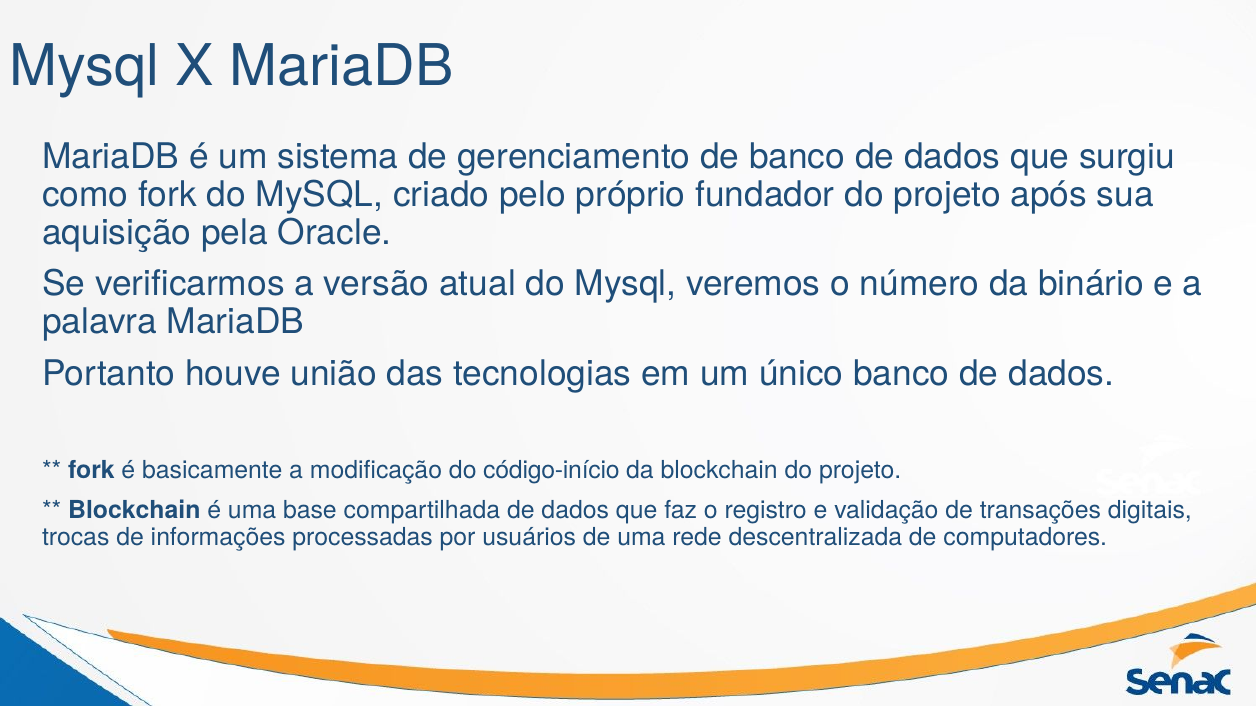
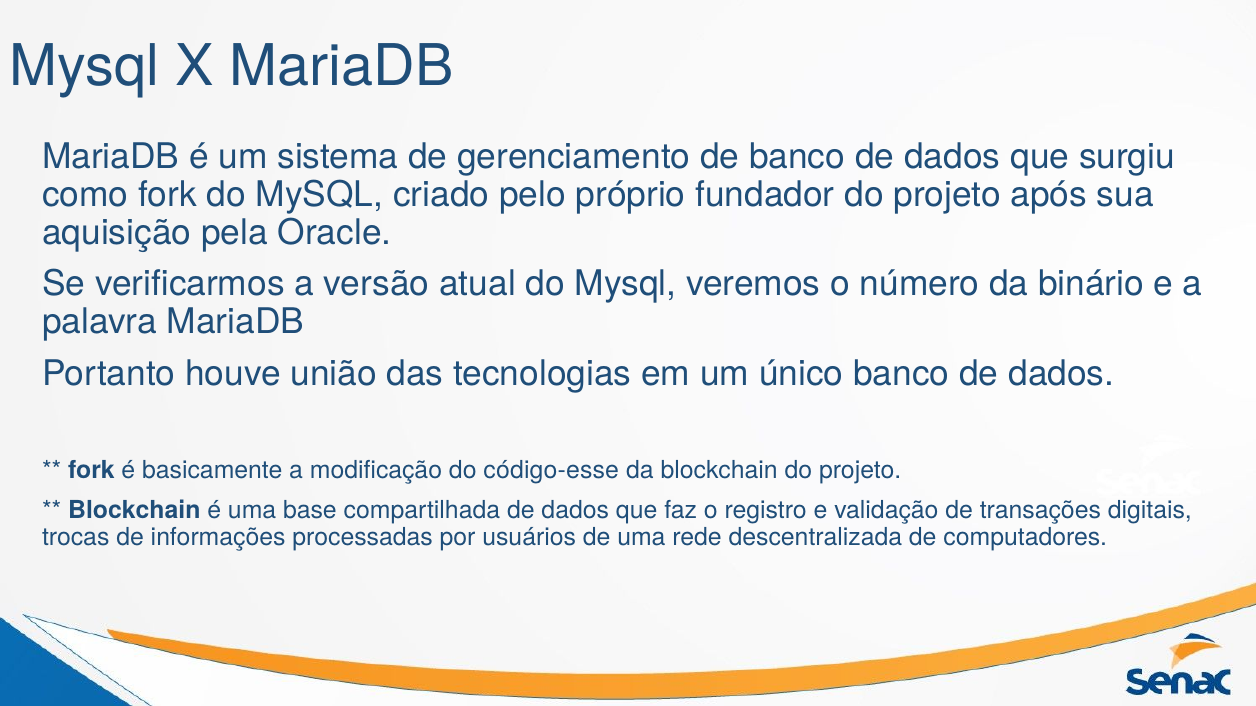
código-início: código-início -> código-esse
